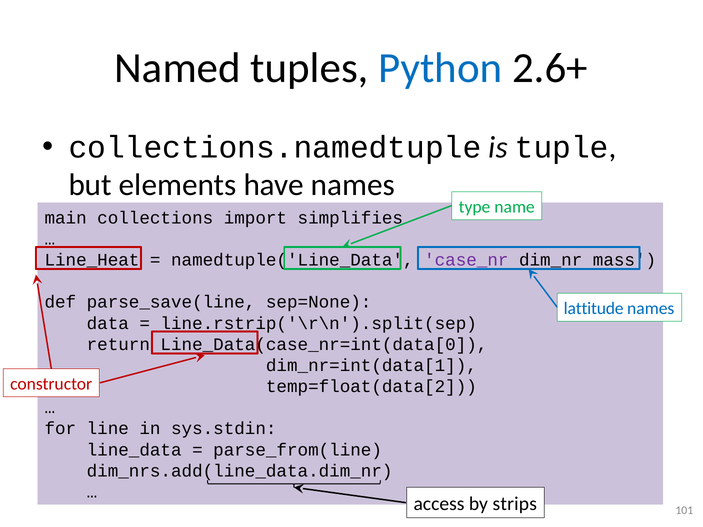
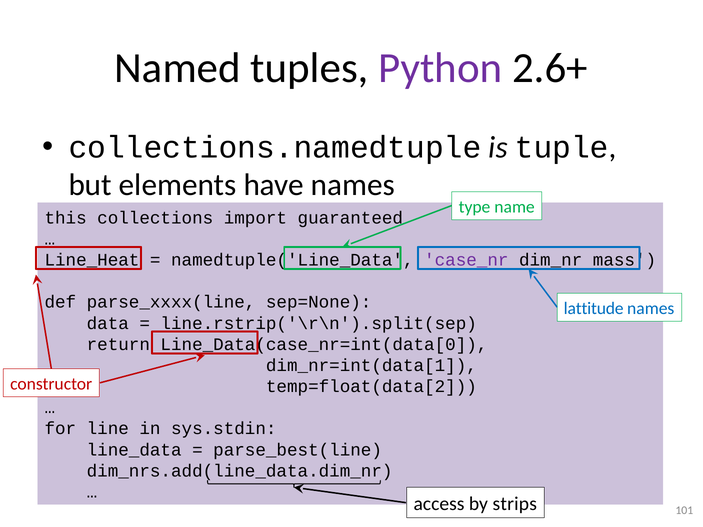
Python colour: blue -> purple
main: main -> this
simplifies: simplifies -> guaranteed
parse_save(line: parse_save(line -> parse_xxxx(line
parse_from(line: parse_from(line -> parse_best(line
